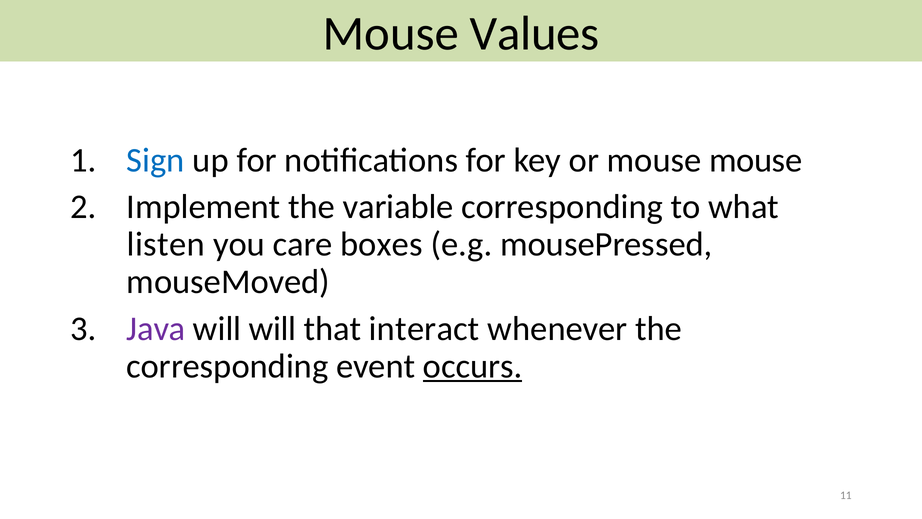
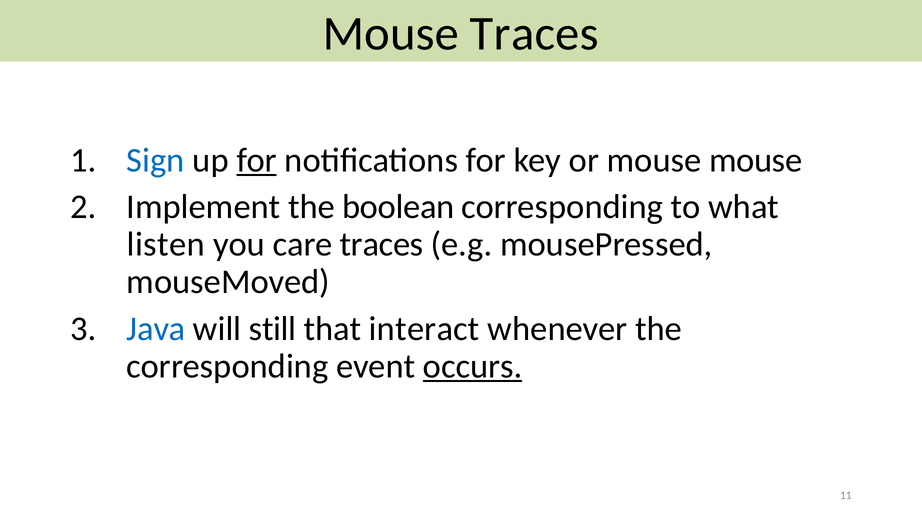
Mouse Values: Values -> Traces
for at (257, 160) underline: none -> present
variable: variable -> boolean
care boxes: boxes -> traces
Java colour: purple -> blue
will will: will -> still
